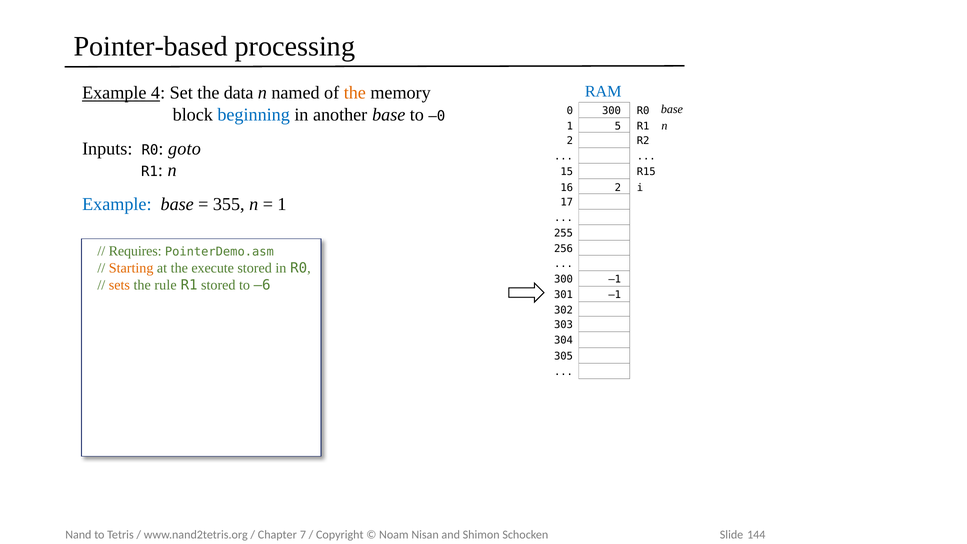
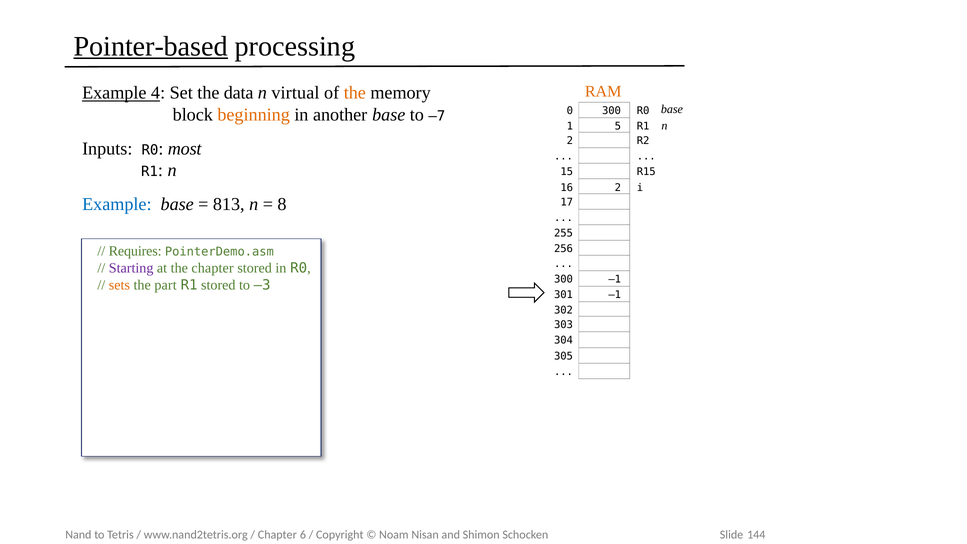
Pointer-based underline: none -> present
RAM colour: blue -> orange
named: named -> virtual
beginning colour: blue -> orange
–0: –0 -> –7
goto: goto -> most
355: 355 -> 813
1 at (282, 204): 1 -> 8
Starting colour: orange -> purple
the execute: execute -> chapter
rule: rule -> part
–6: –6 -> –3
7: 7 -> 6
